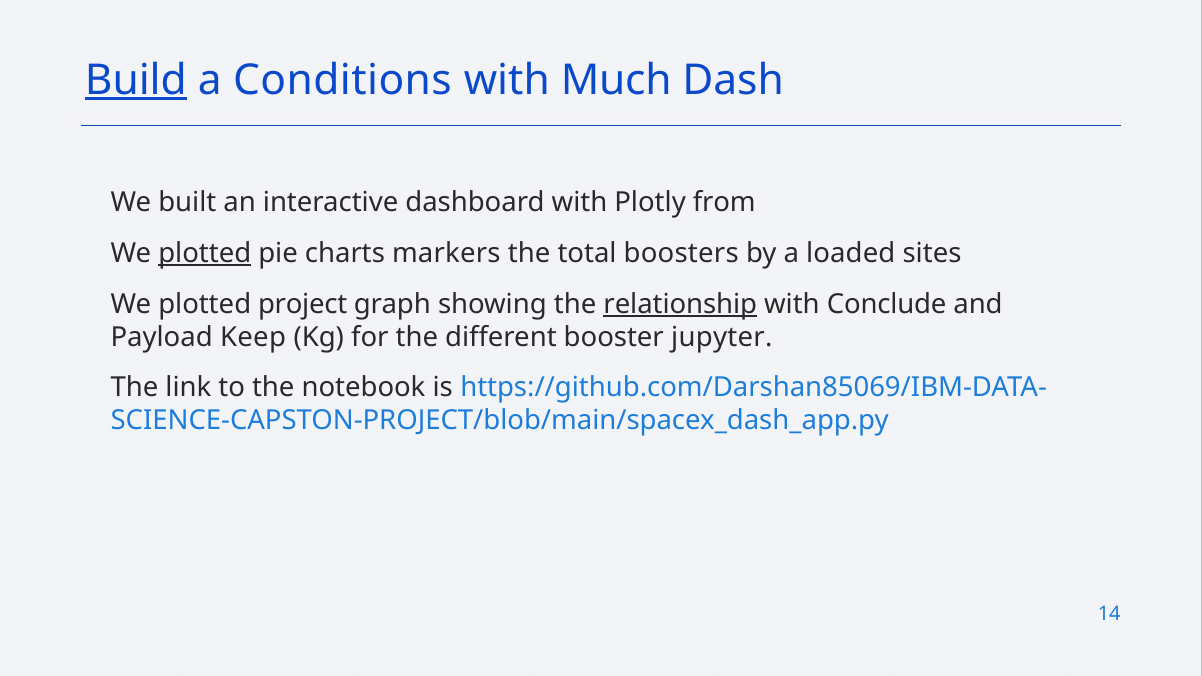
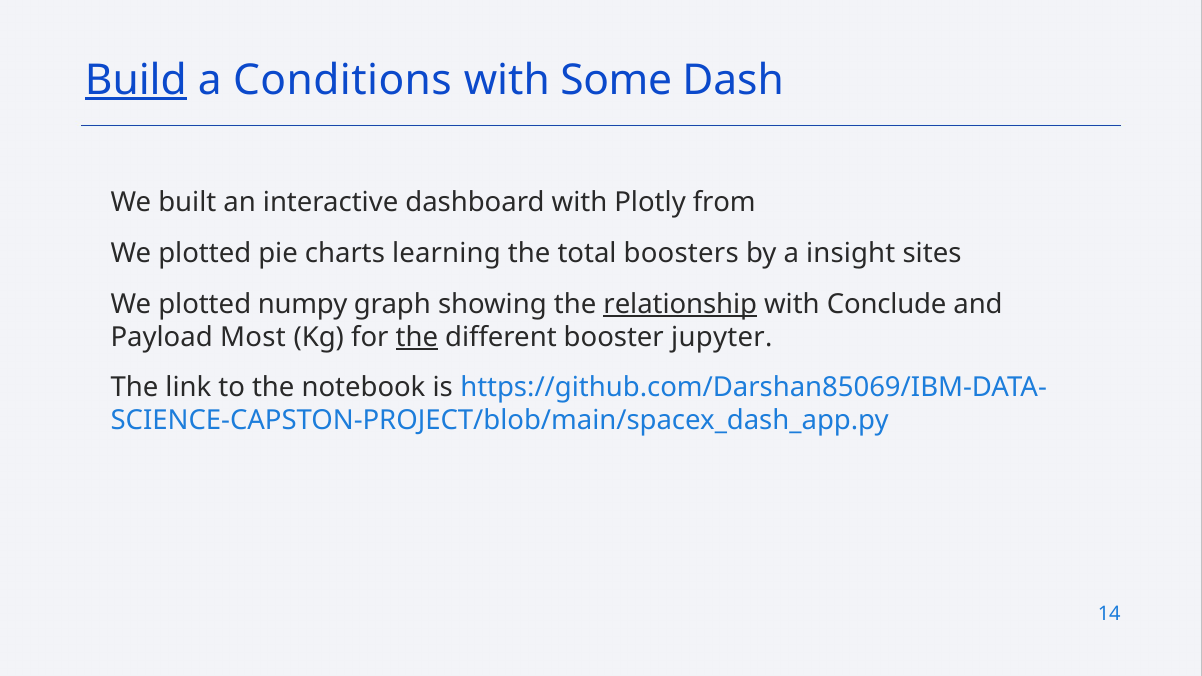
Much: Much -> Some
plotted at (205, 253) underline: present -> none
markers: markers -> learning
loaded: loaded -> insight
project: project -> numpy
Keep: Keep -> Most
the at (417, 337) underline: none -> present
